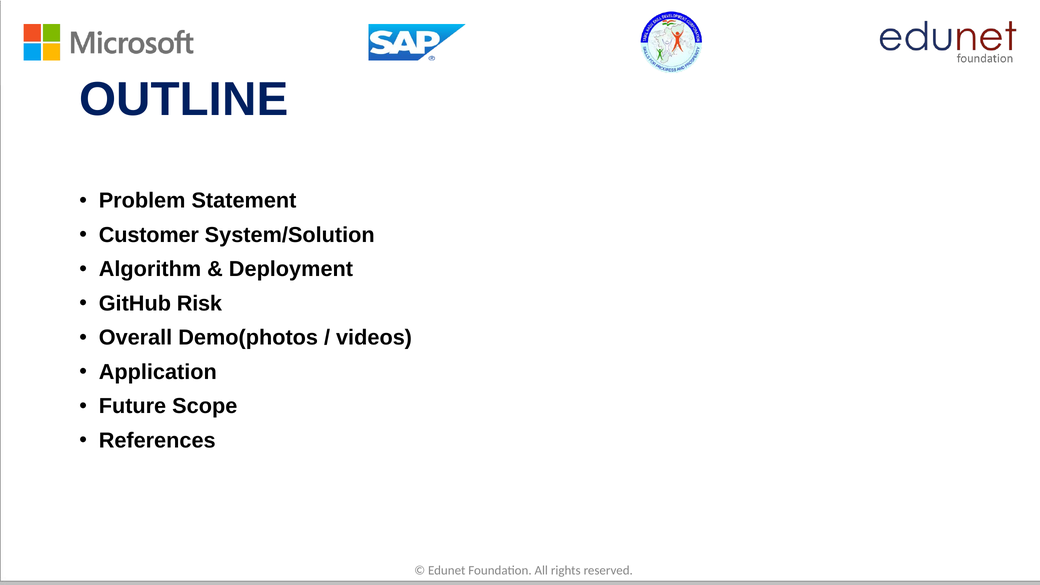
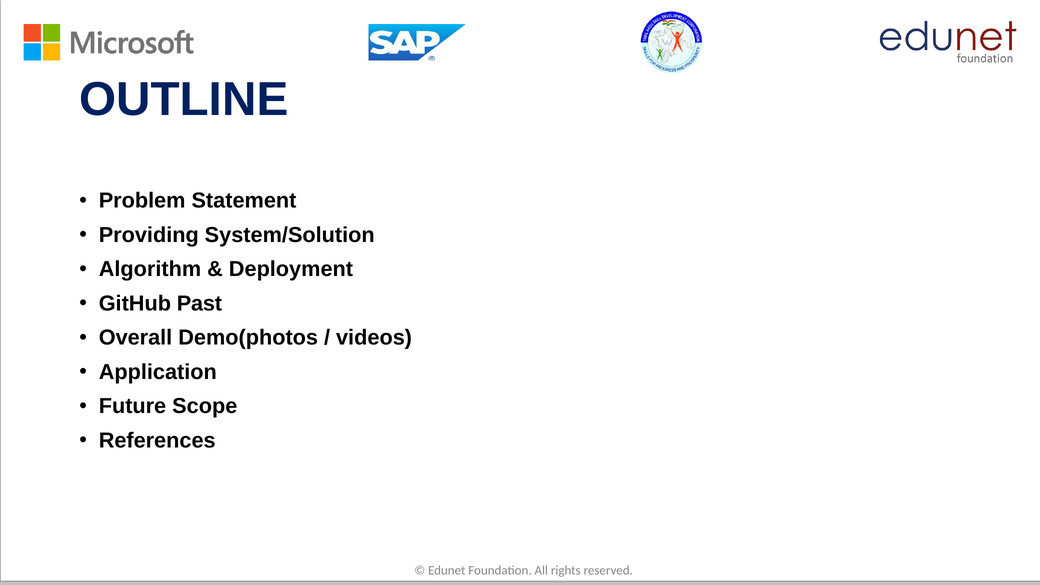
Customer: Customer -> Providing
Risk: Risk -> Past
